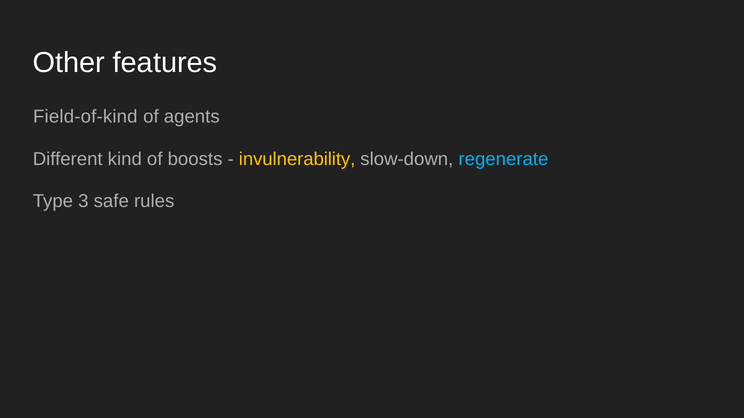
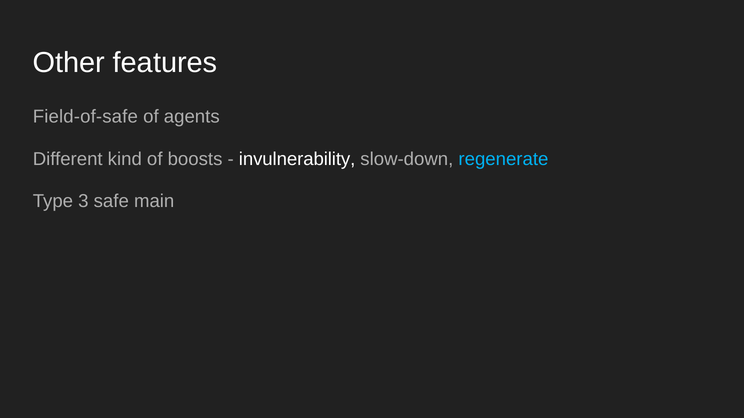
Field-of-kind: Field-of-kind -> Field-of-safe
invulnerability colour: yellow -> white
rules: rules -> main
